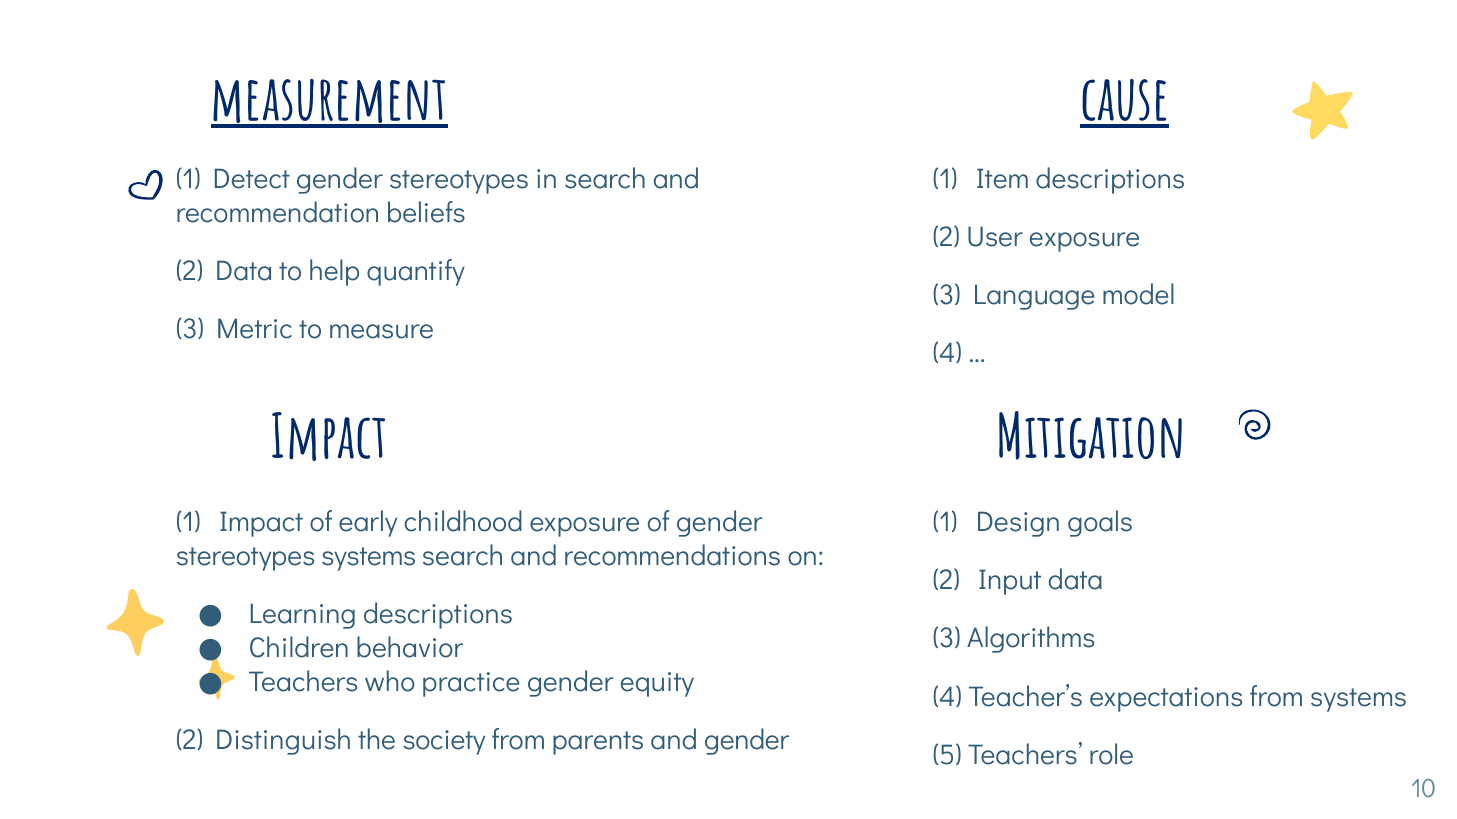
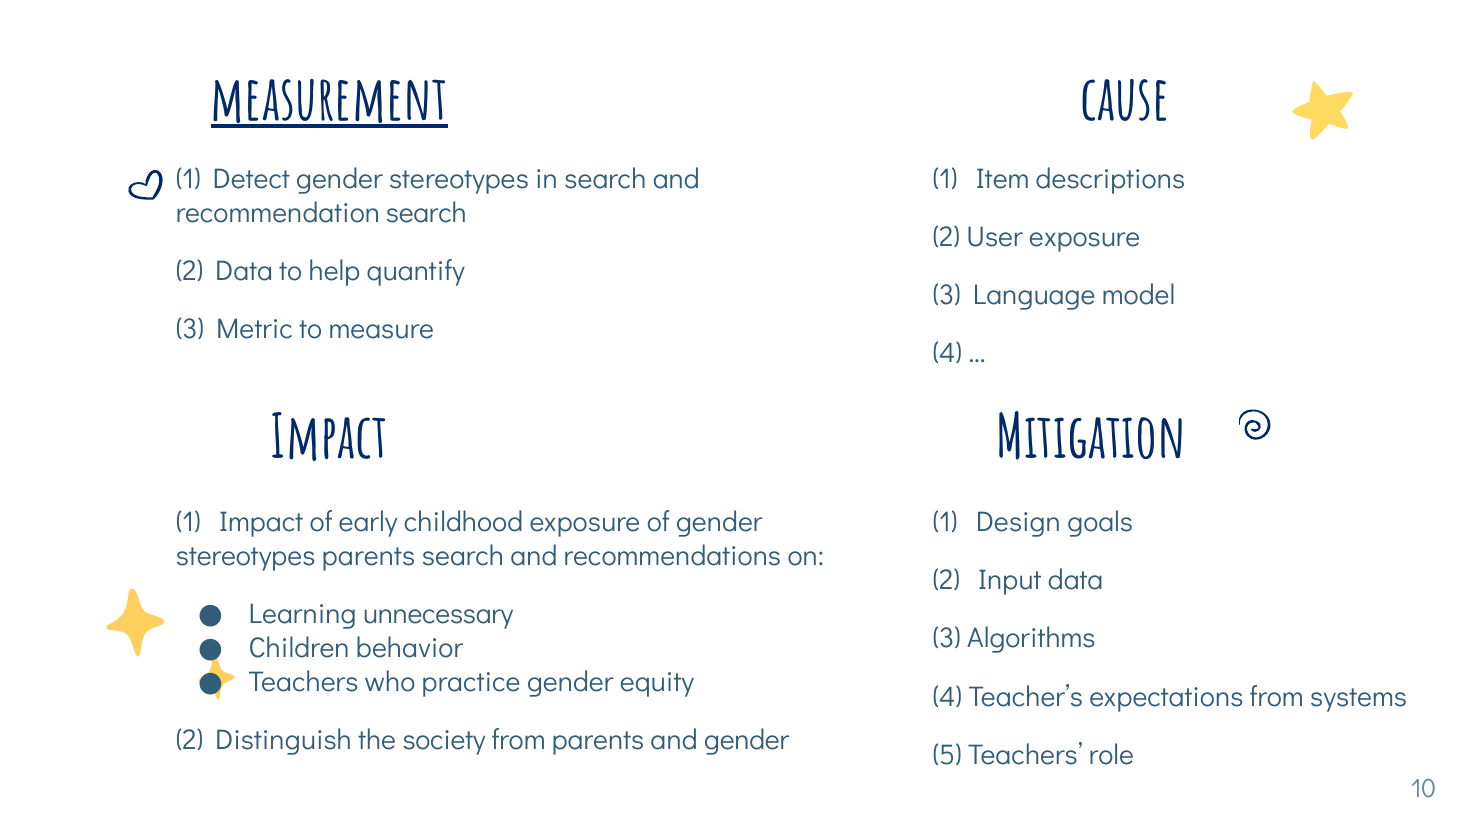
cause underline: present -> none
recommendation beliefs: beliefs -> search
stereotypes systems: systems -> parents
Learning descriptions: descriptions -> unnecessary
